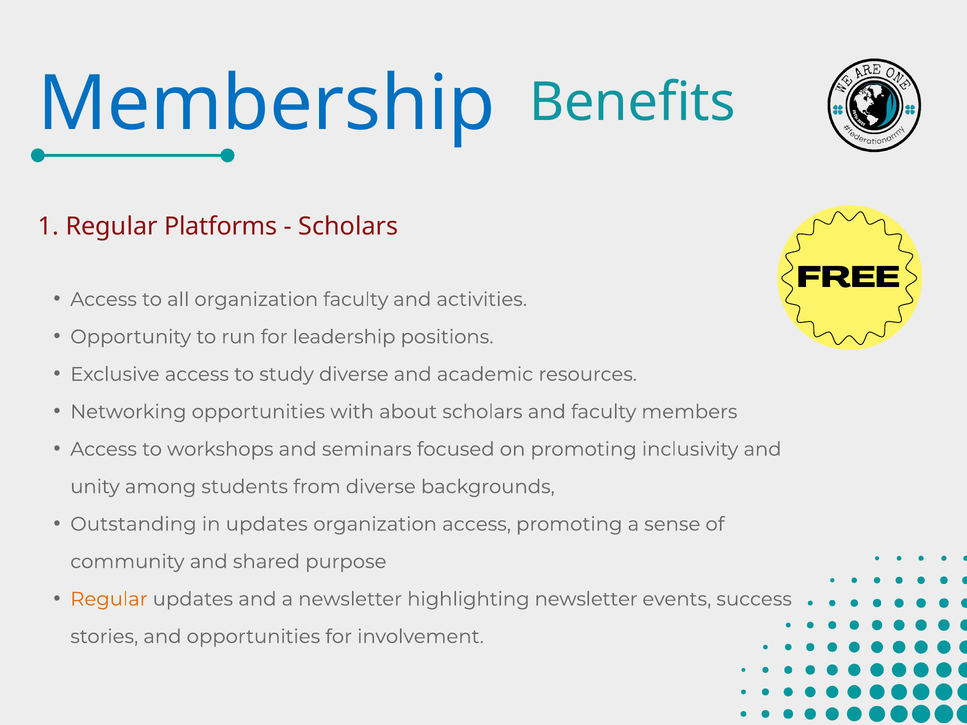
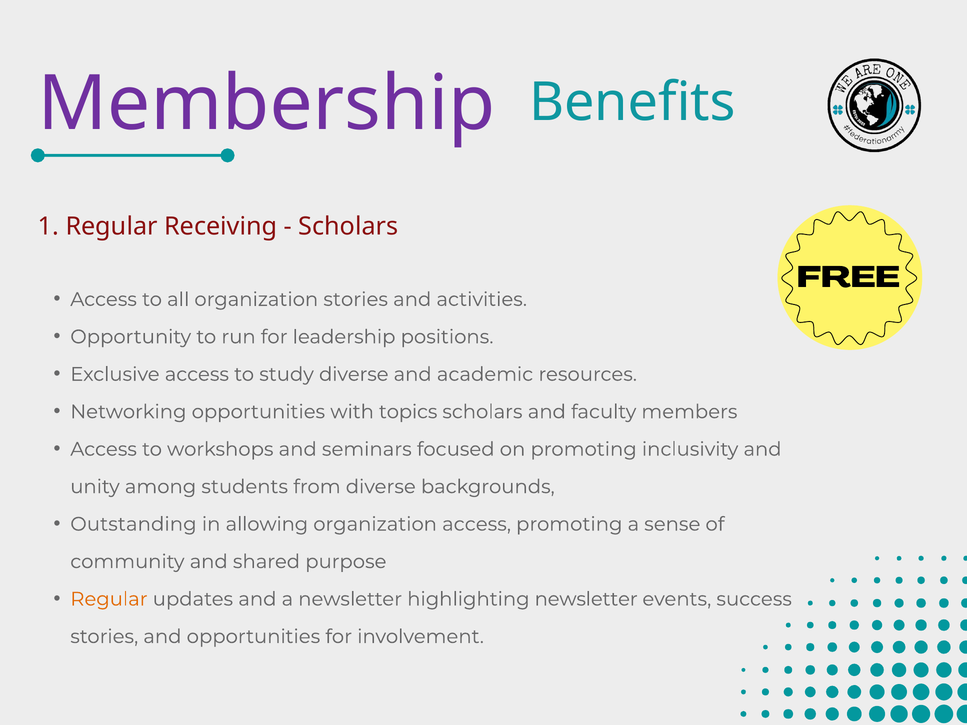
Membership colour: blue -> purple
Platforms: Platforms -> Receiving
organization faculty: faculty -> stories
about: about -> topics
in updates: updates -> allowing
